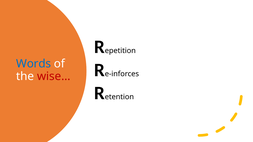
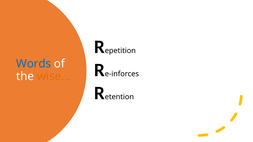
wise… colour: red -> orange
